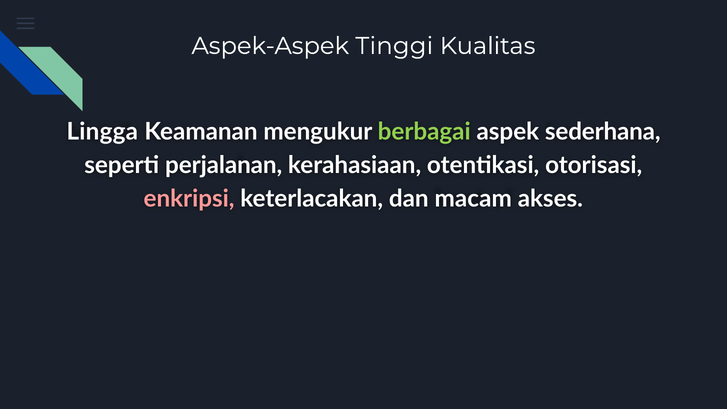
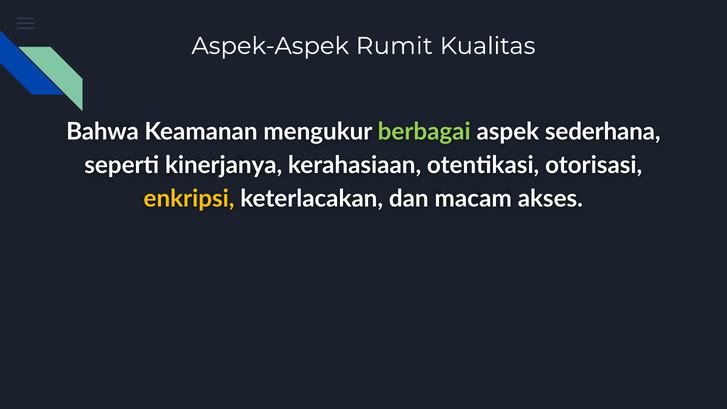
Tinggi: Tinggi -> Rumit
Lingga: Lingga -> Bahwa
perjalanan: perjalanan -> kinerjanya
enkripsi colour: pink -> yellow
